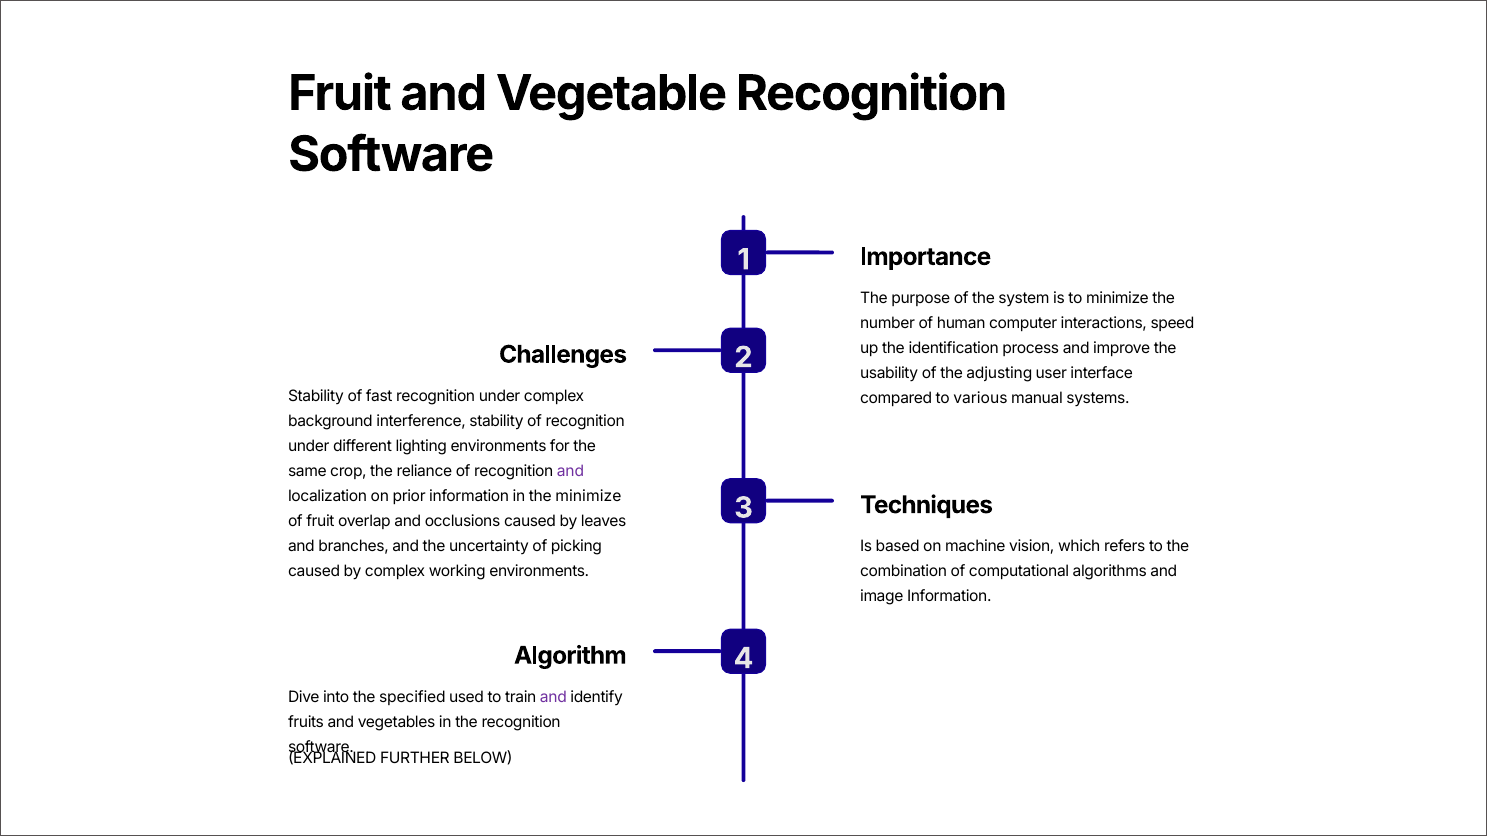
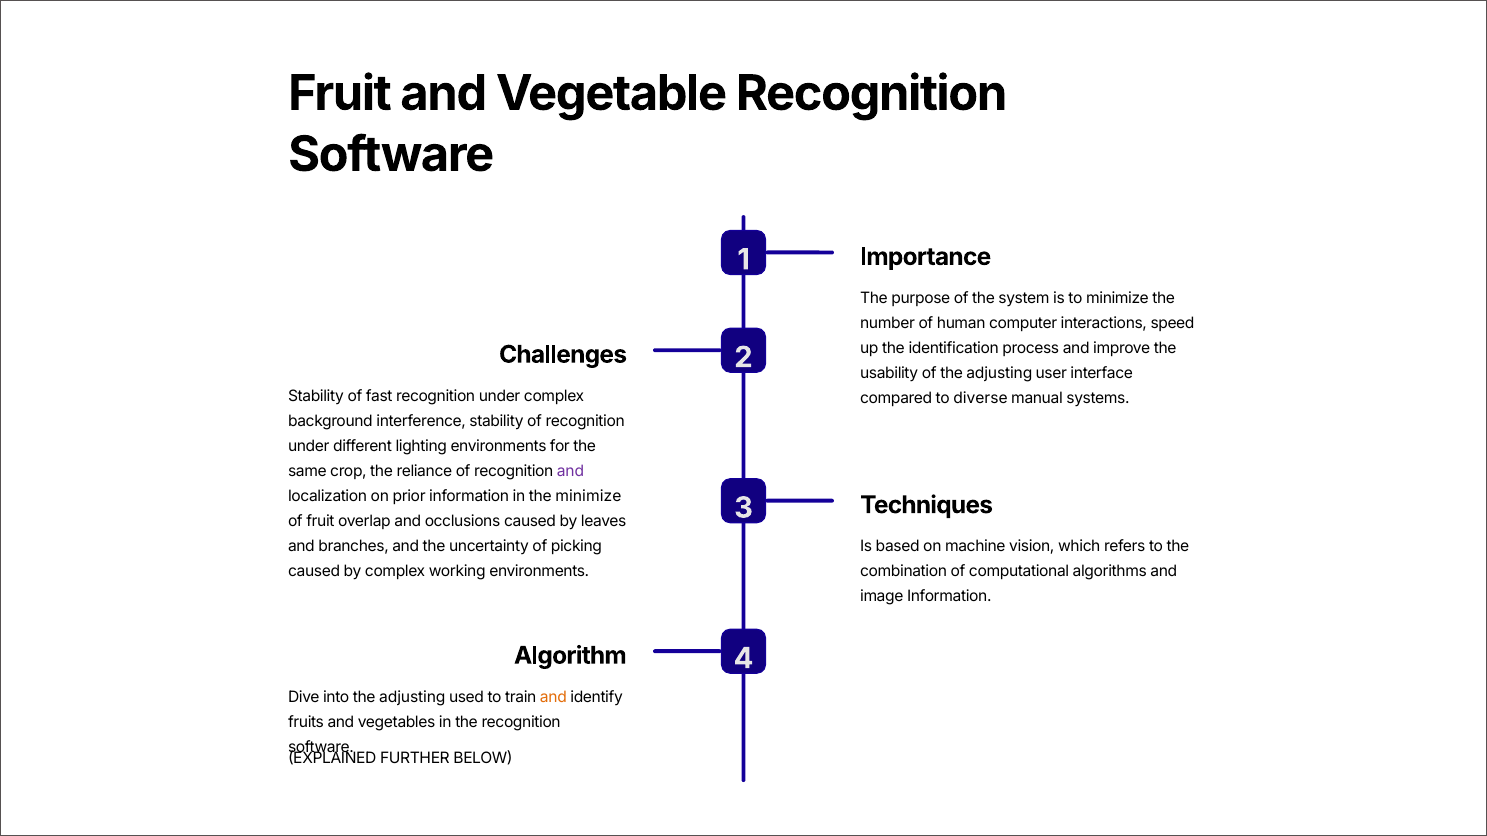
various: various -> diverse
into the specified: specified -> adjusting
and at (553, 697) colour: purple -> orange
